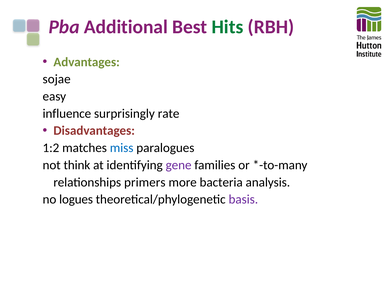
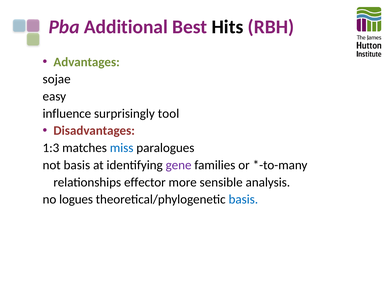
Hits colour: green -> black
rate: rate -> tool
1:2: 1:2 -> 1:3
not think: think -> basis
primers: primers -> effector
bacteria: bacteria -> sensible
basis at (243, 200) colour: purple -> blue
